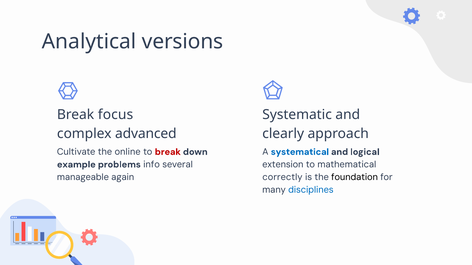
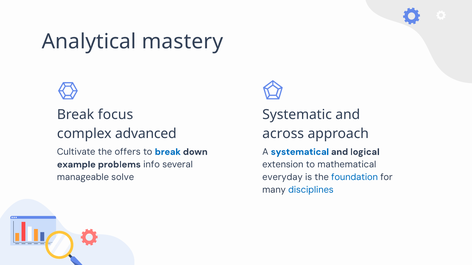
versions: versions -> mastery
clearly: clearly -> across
online: online -> offers
break at (168, 152) colour: red -> blue
again: again -> solve
correctly: correctly -> everyday
foundation colour: black -> blue
